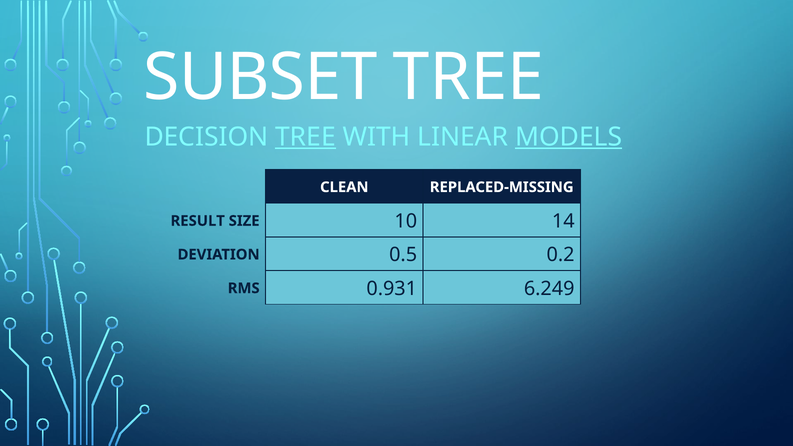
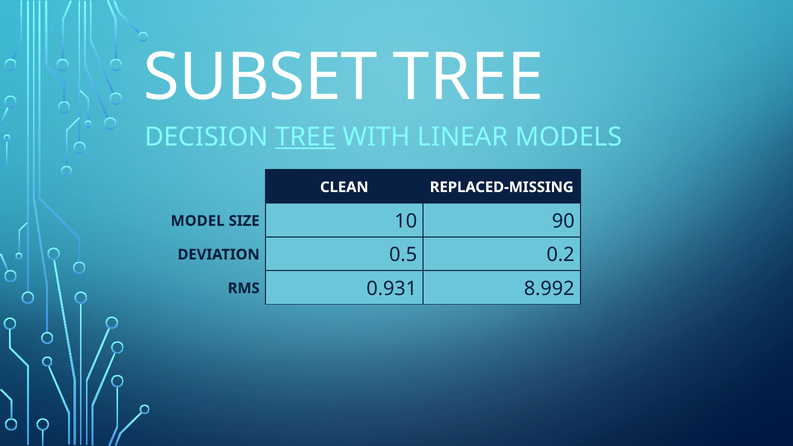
MODELS underline: present -> none
RESULT: RESULT -> MODEL
14: 14 -> 90
6.249: 6.249 -> 8.992
